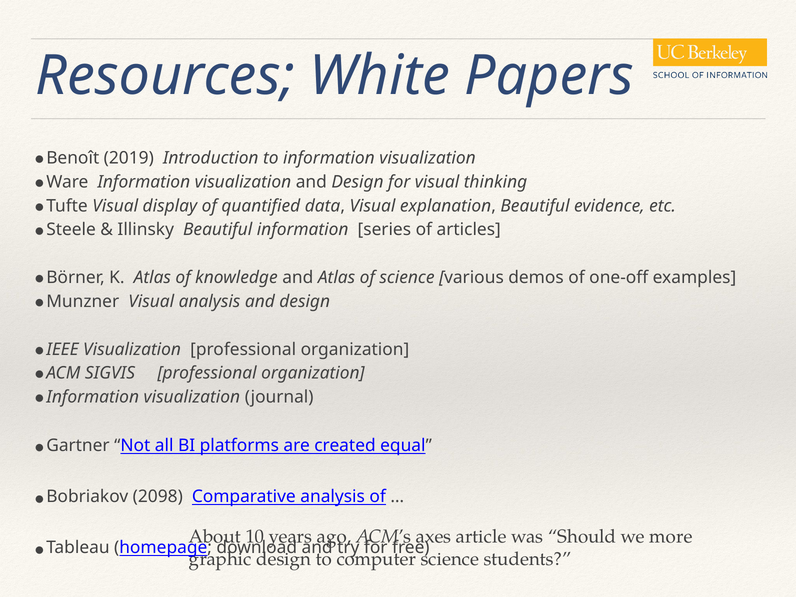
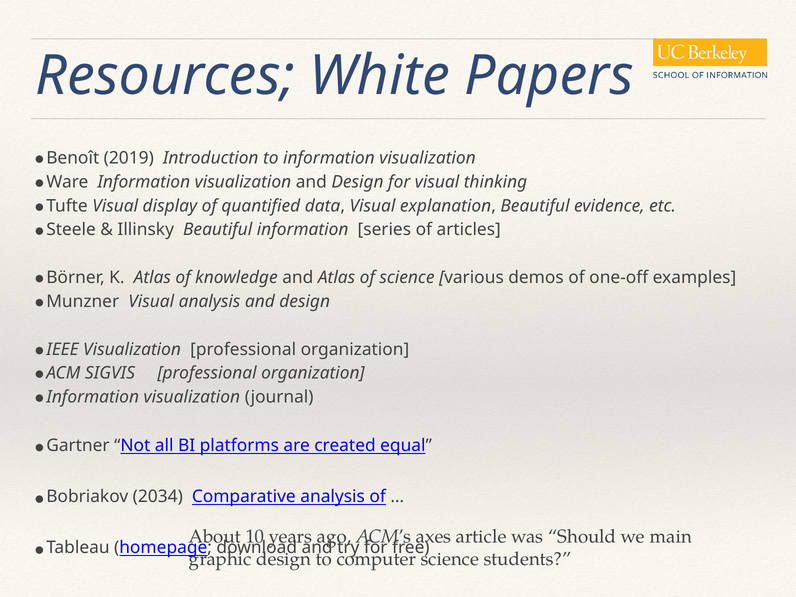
2098: 2098 -> 2034
more: more -> main
